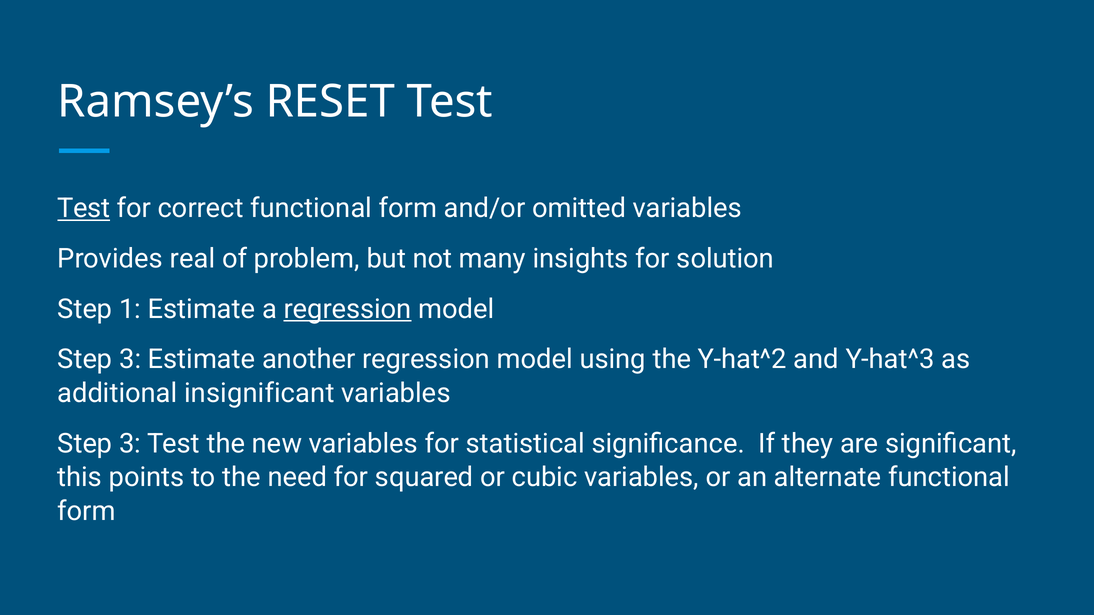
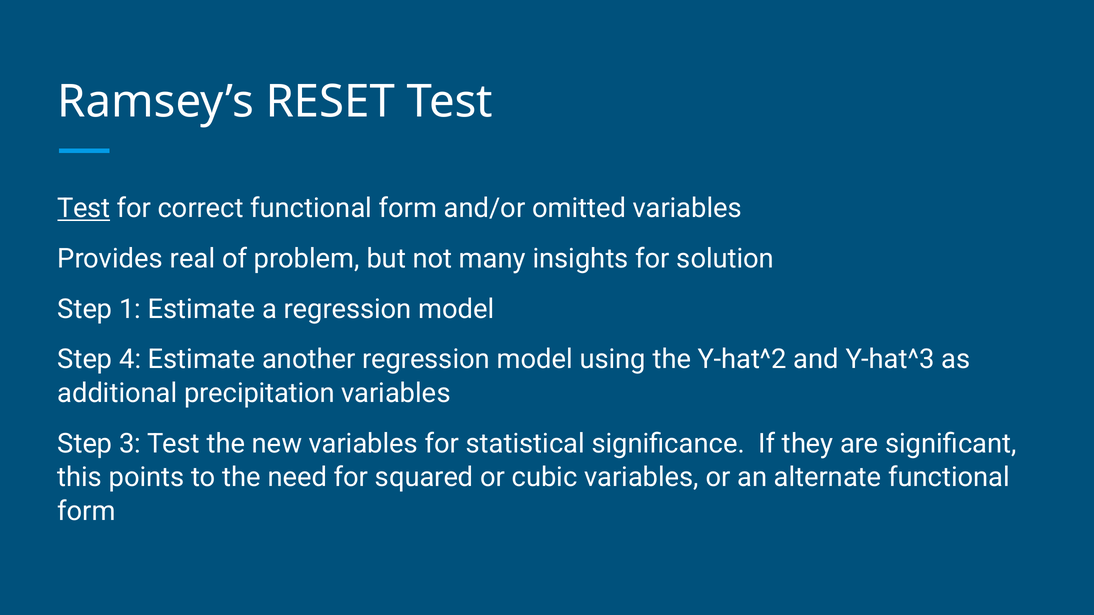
regression at (348, 309) underline: present -> none
3 at (130, 360): 3 -> 4
insignificant: insignificant -> precipitation
